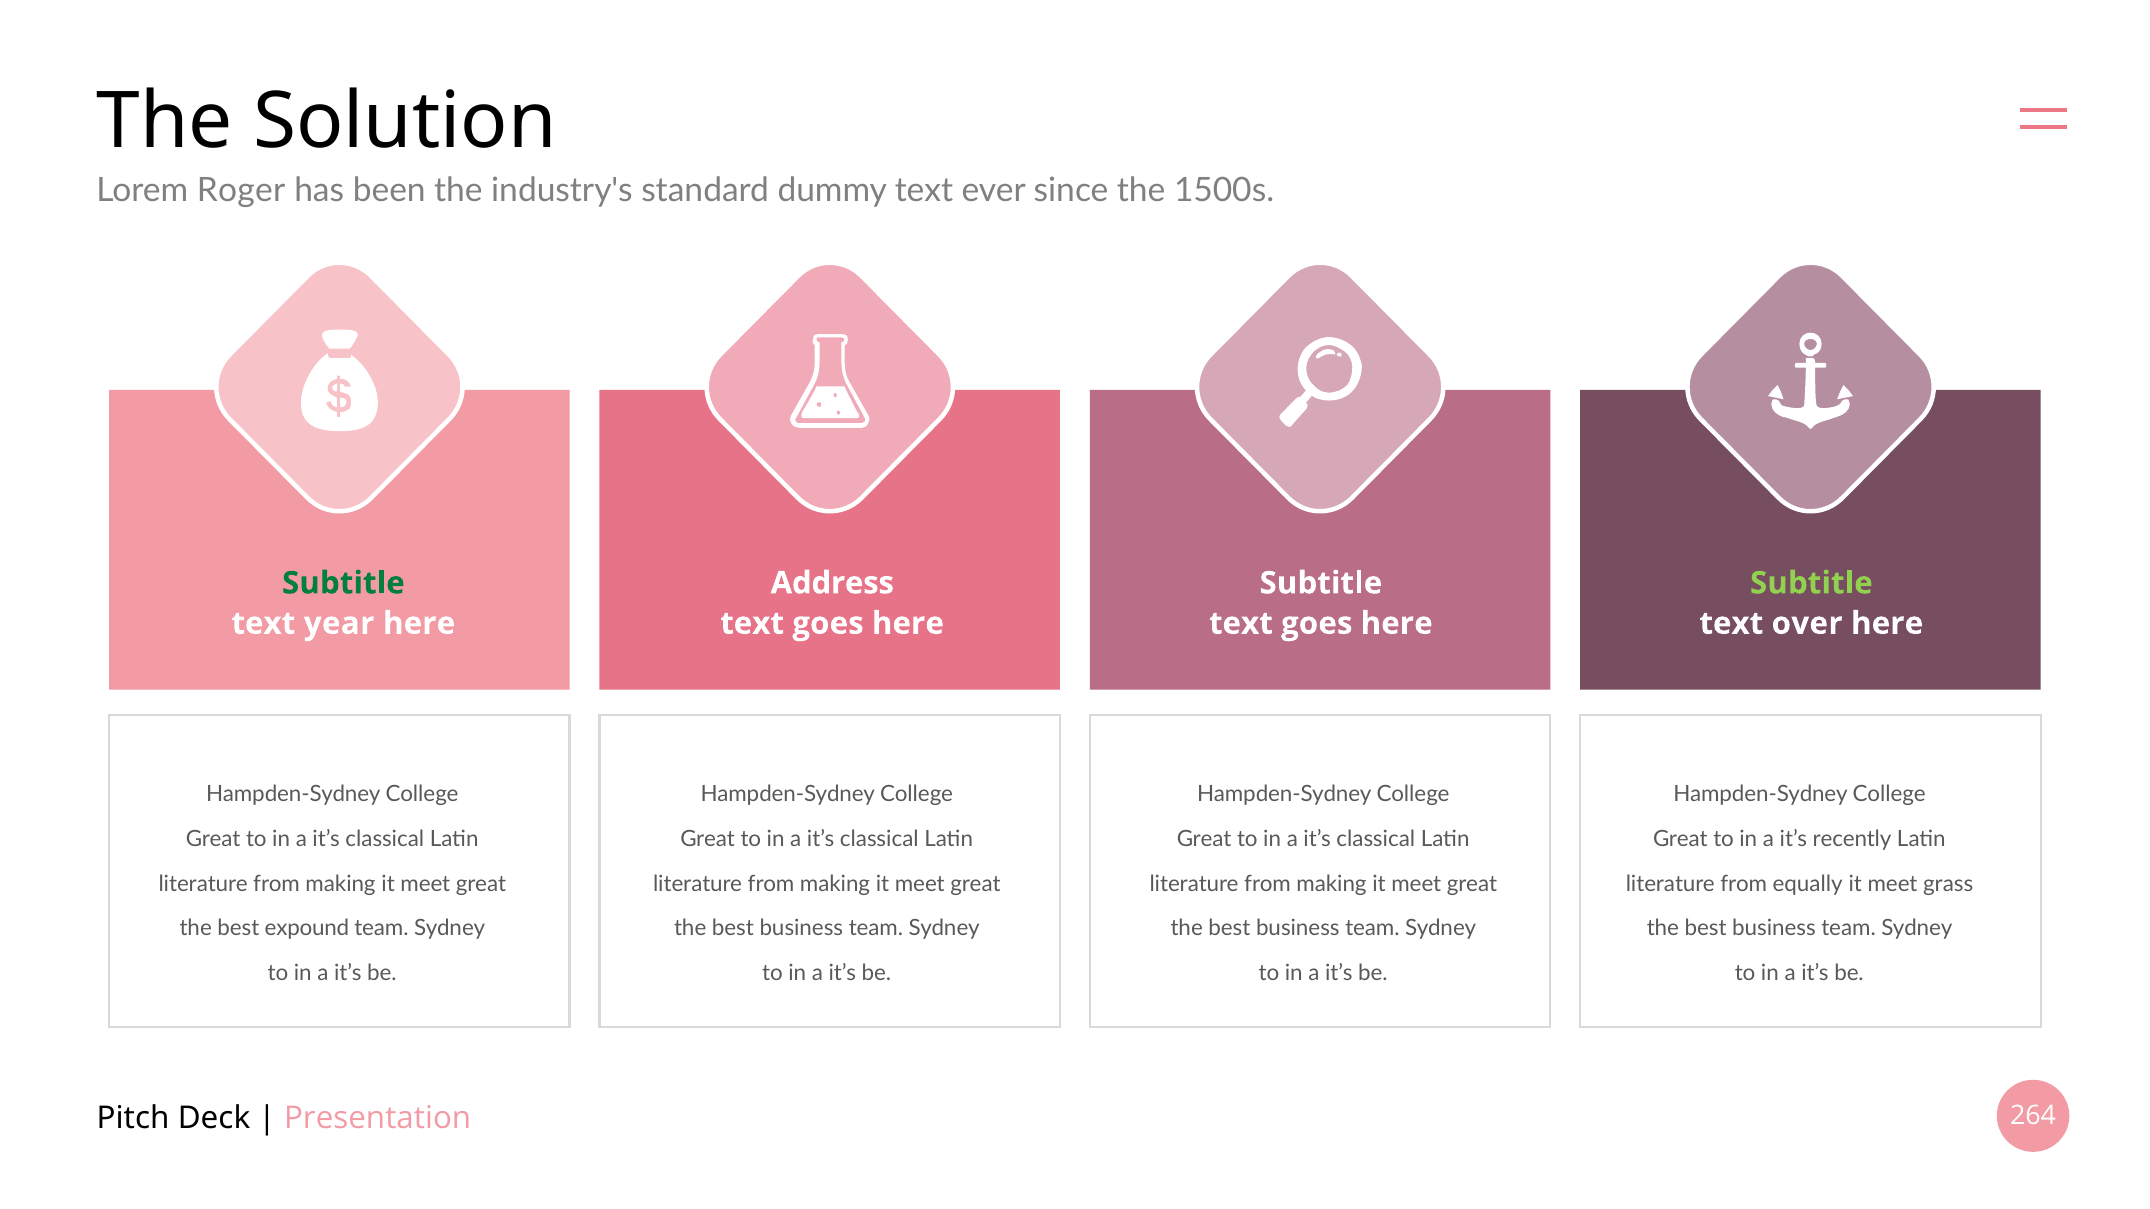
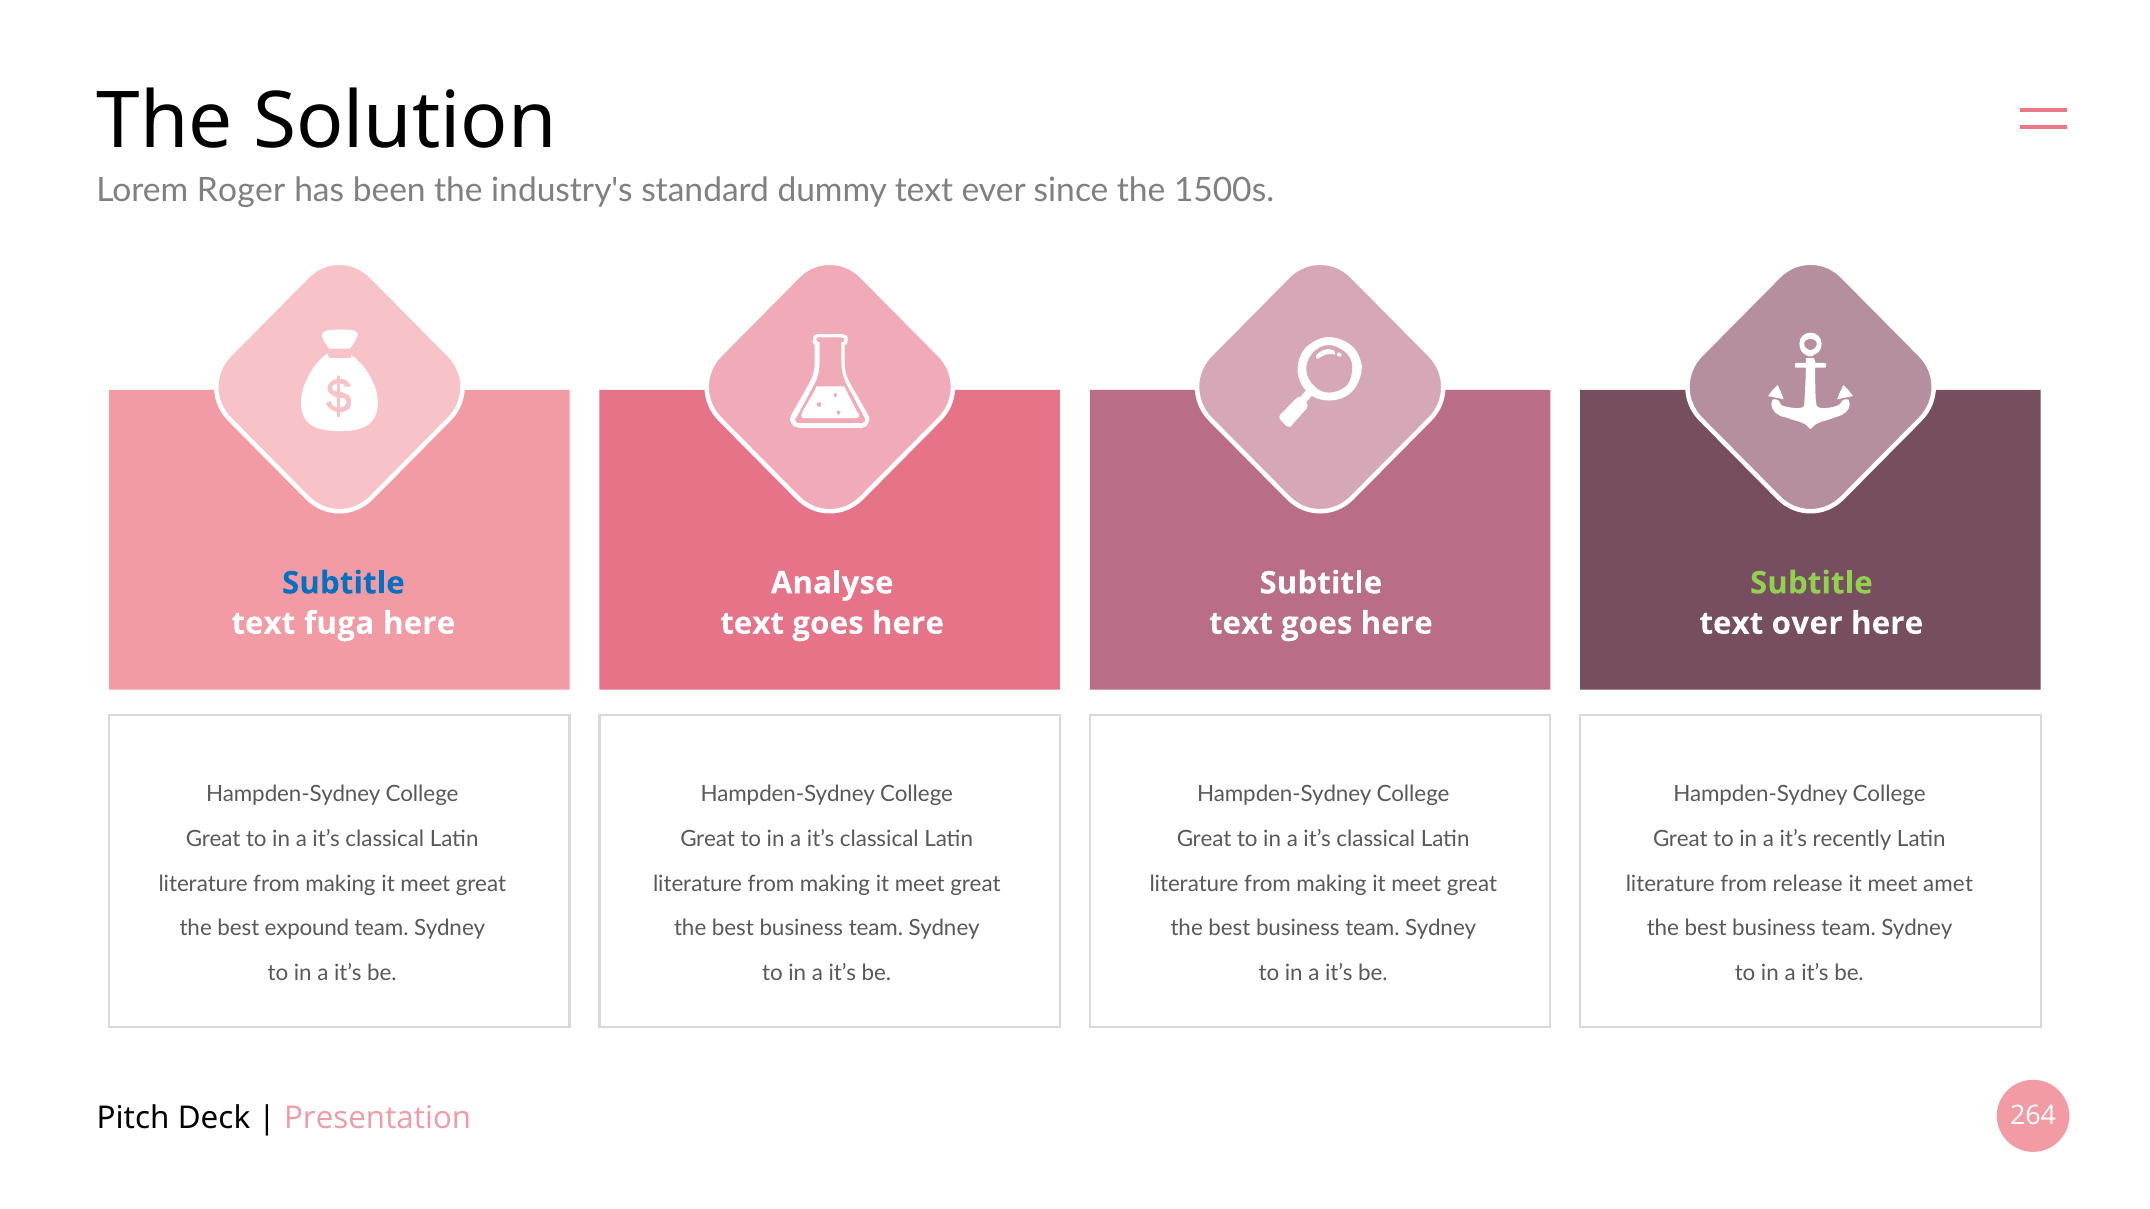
Subtitle at (343, 583) colour: green -> blue
Address: Address -> Analyse
year: year -> fuga
equally: equally -> release
grass: grass -> amet
